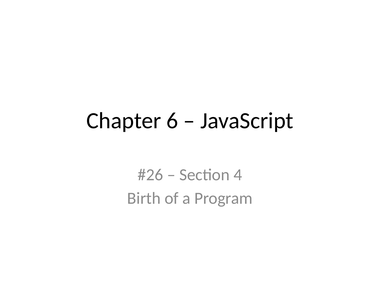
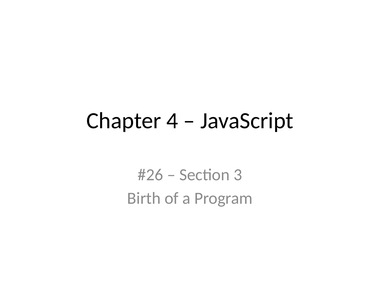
6: 6 -> 4
4: 4 -> 3
